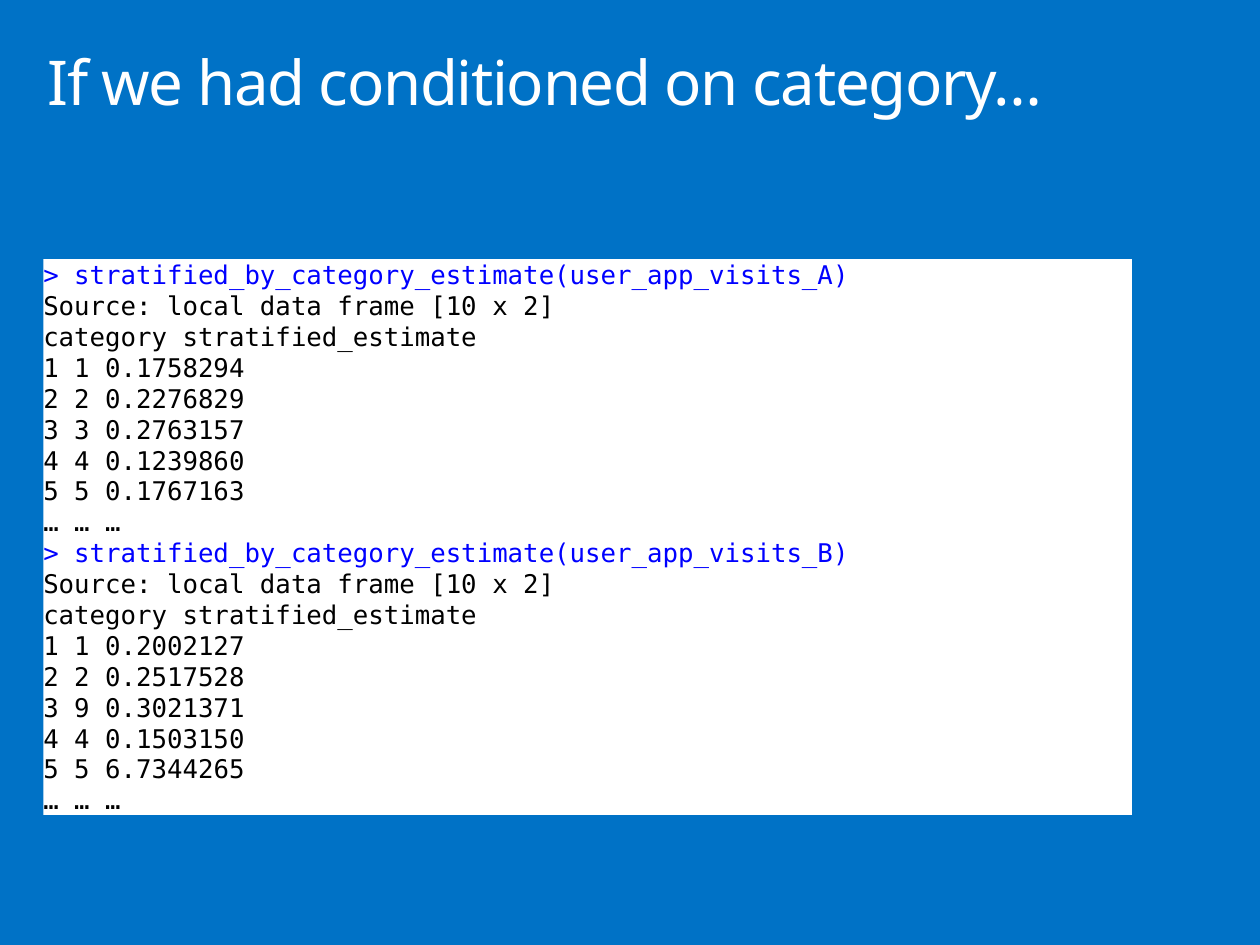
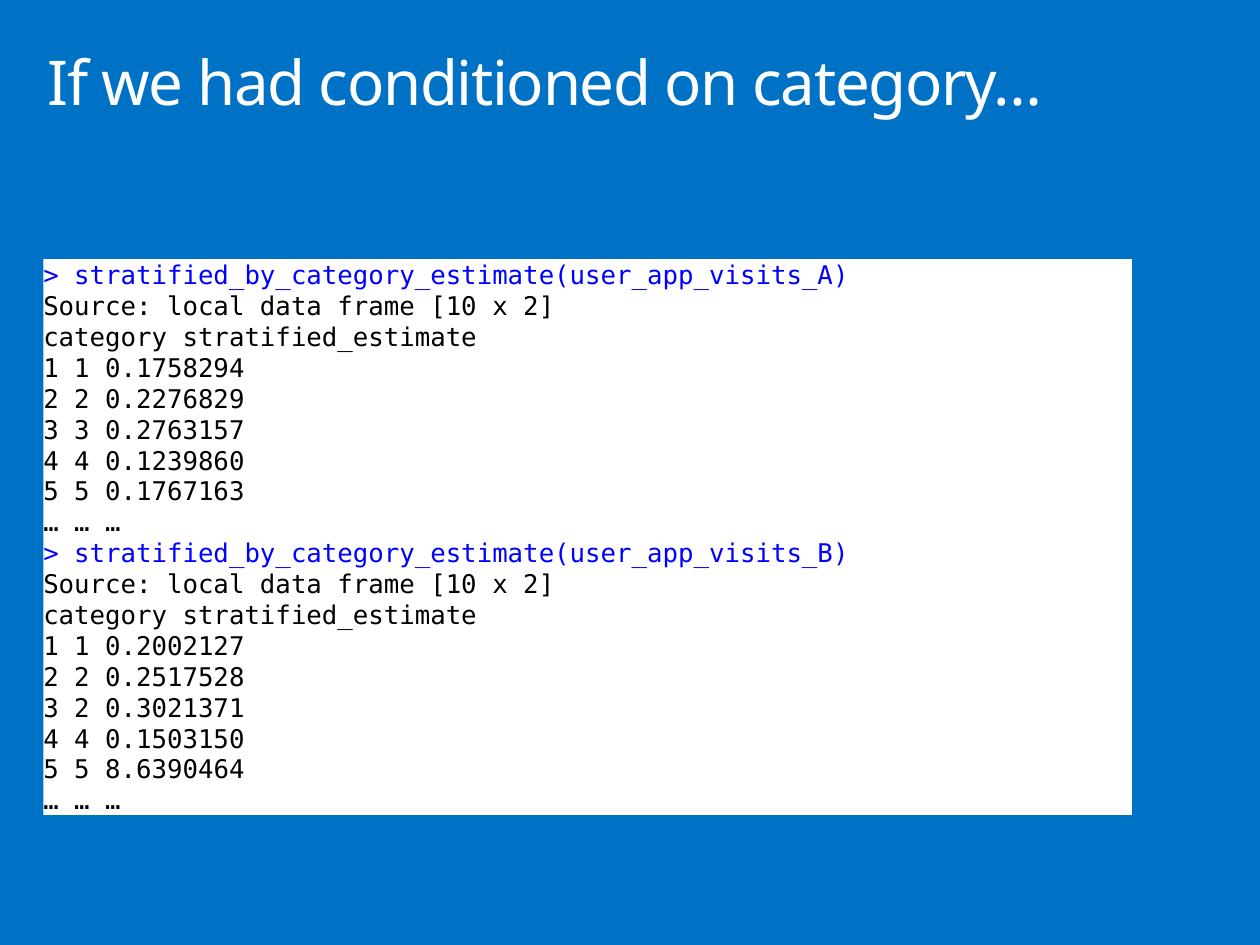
3 9: 9 -> 2
6.7344265: 6.7344265 -> 8.6390464
